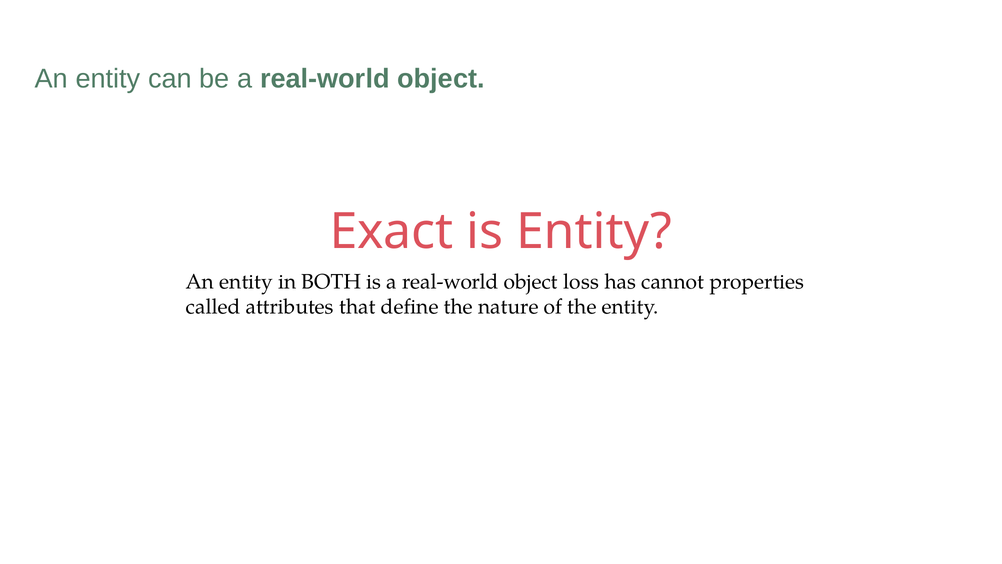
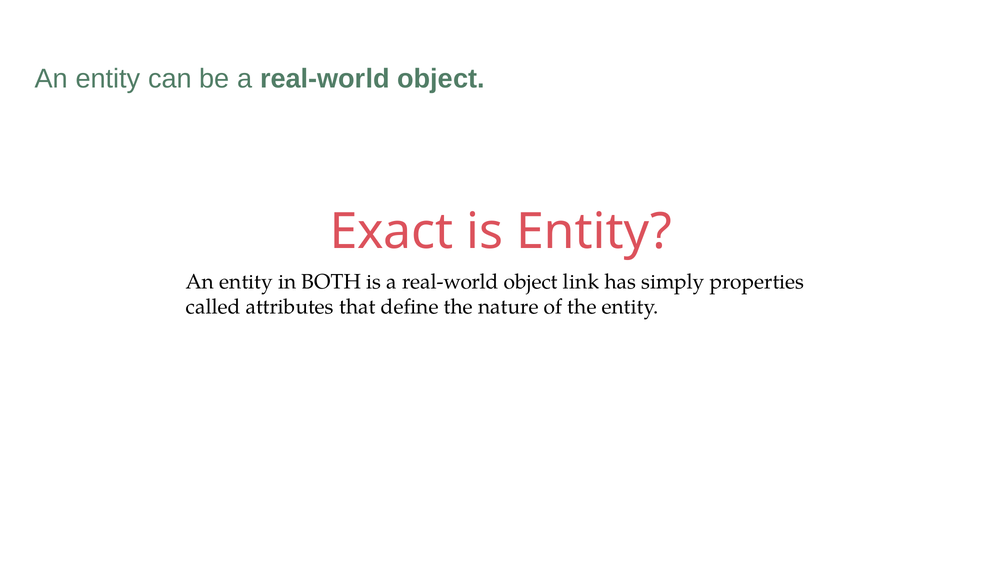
loss: loss -> link
cannot: cannot -> simply
